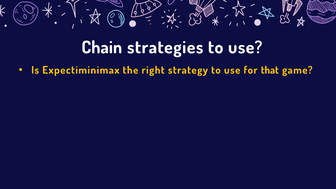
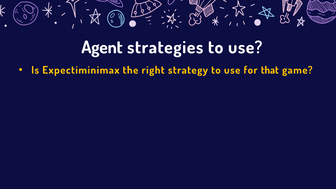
Chain: Chain -> Agent
